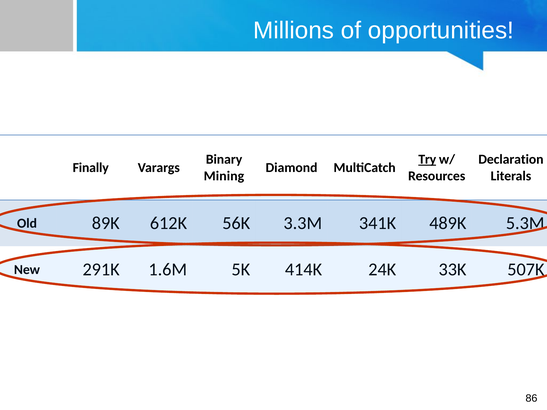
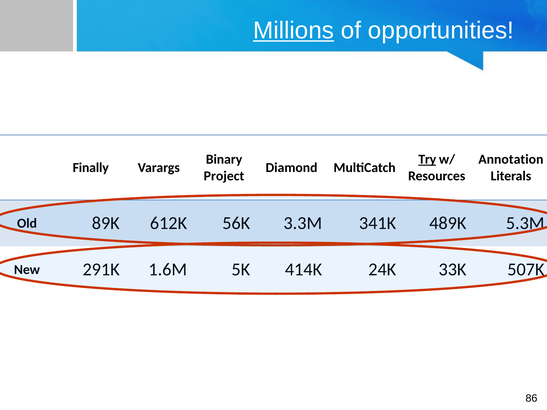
Millions underline: none -> present
Declaration: Declaration -> Annotation
Mining: Mining -> Project
